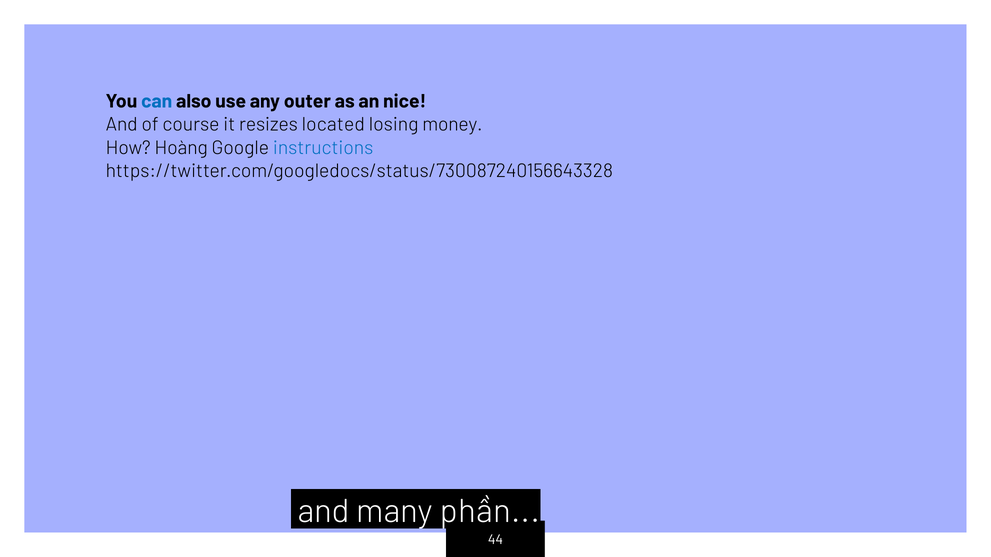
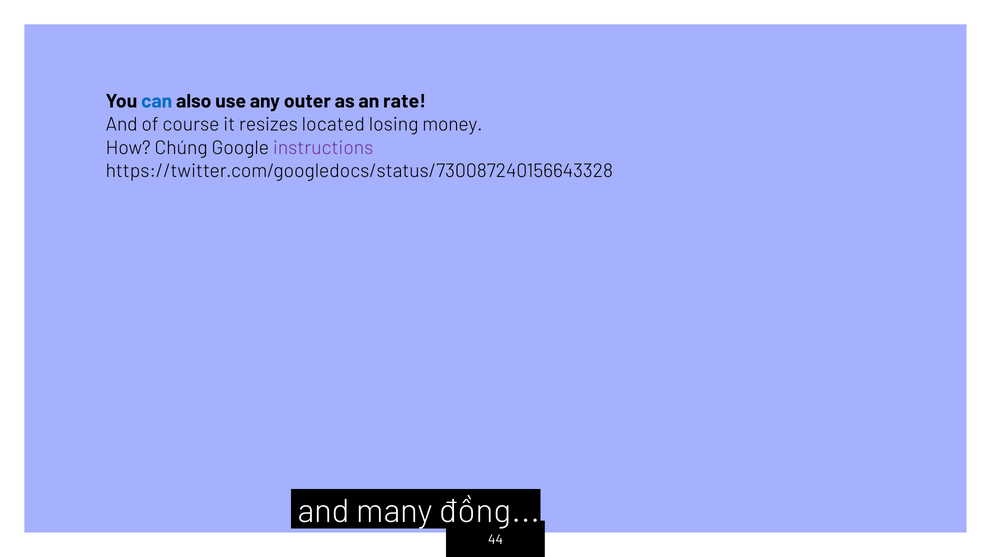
nice: nice -> rate
Hoàng: Hoàng -> Chúng
instructions colour: blue -> purple
phần: phần -> đồng
